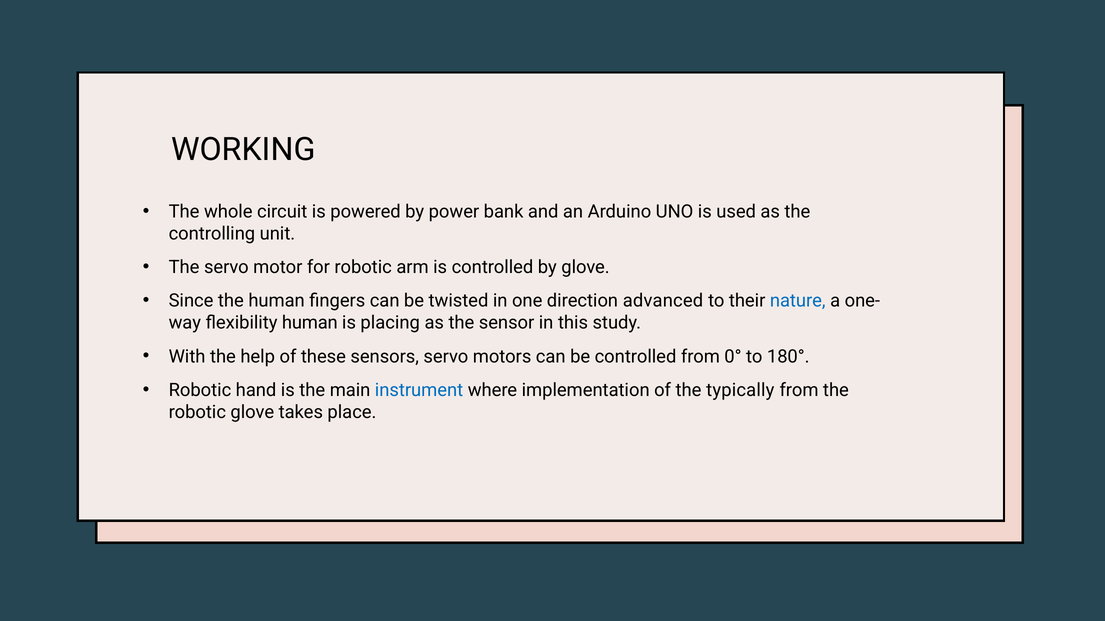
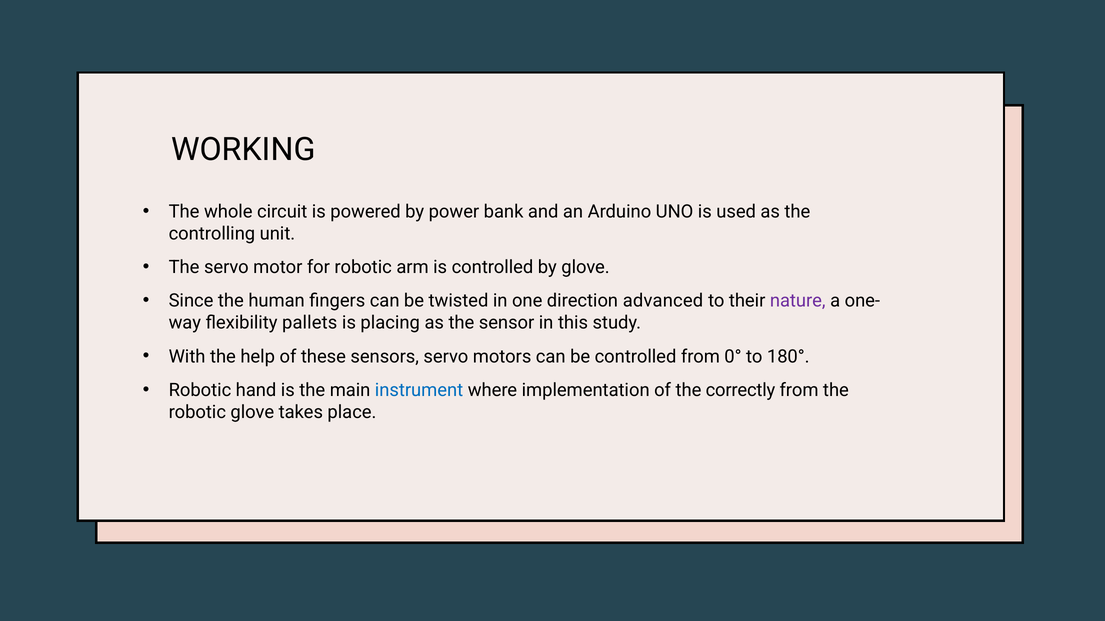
nature colour: blue -> purple
flexibility human: human -> pallets
typically: typically -> correctly
